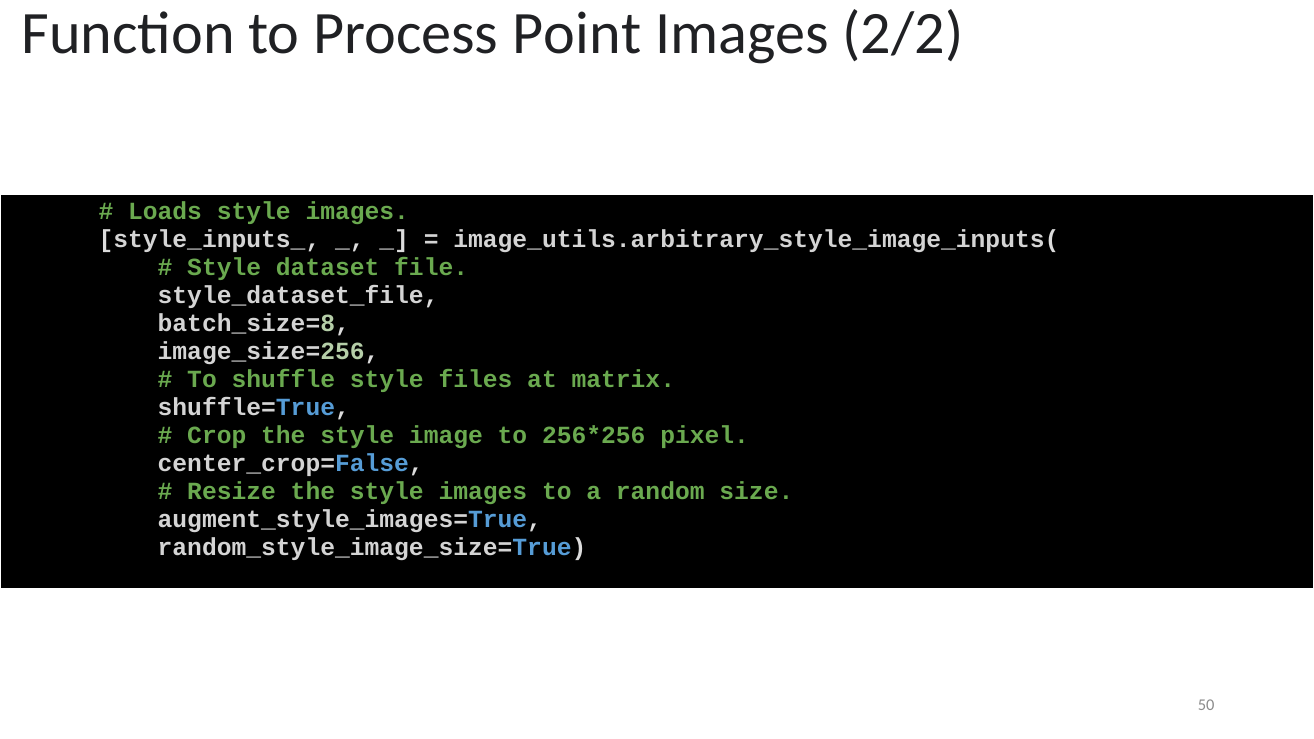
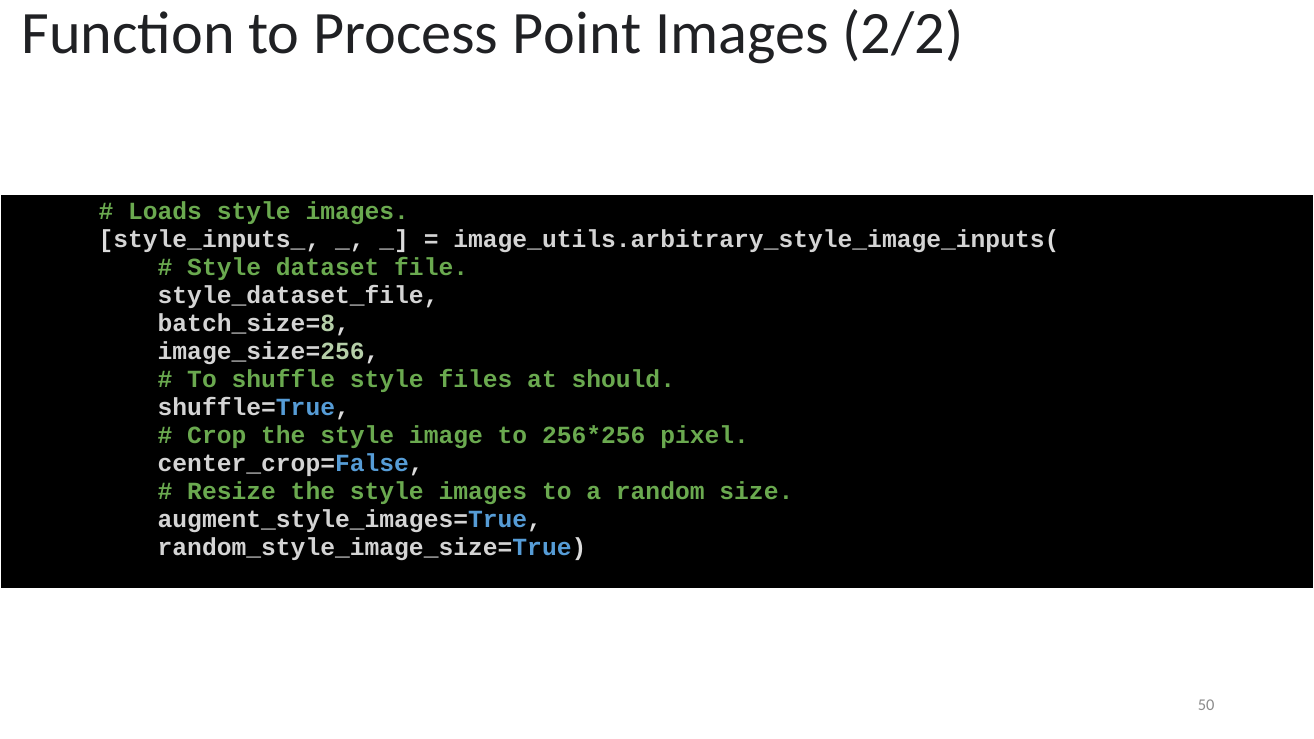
matrix: matrix -> should
